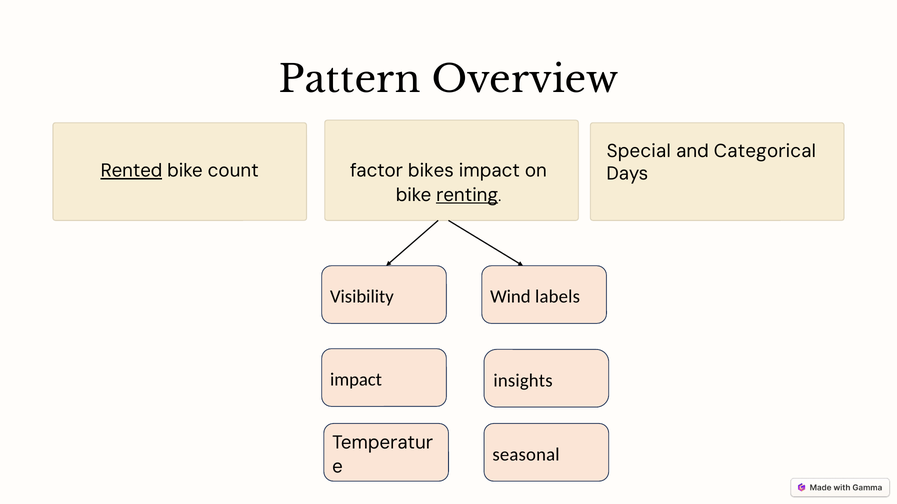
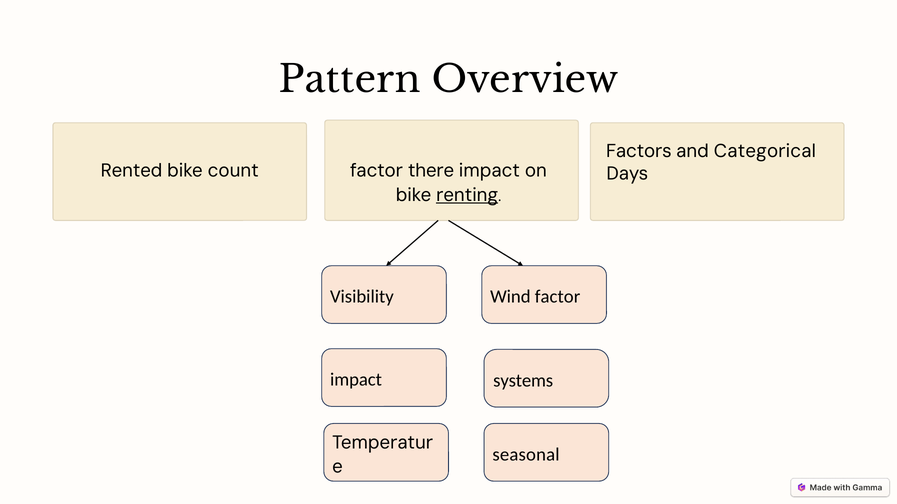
Special: Special -> Factors
Rented underline: present -> none
bikes: bikes -> there
Wind labels: labels -> factor
insights: insights -> systems
